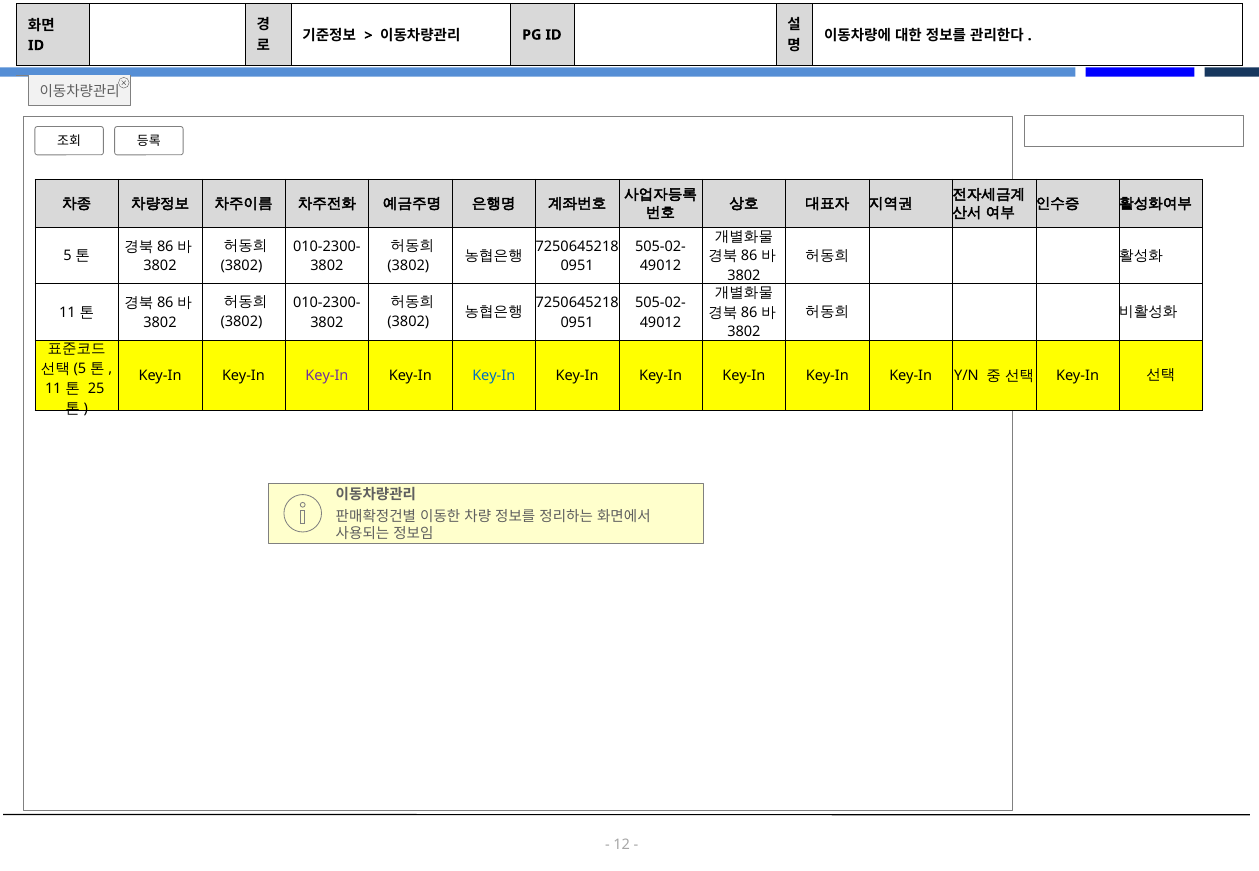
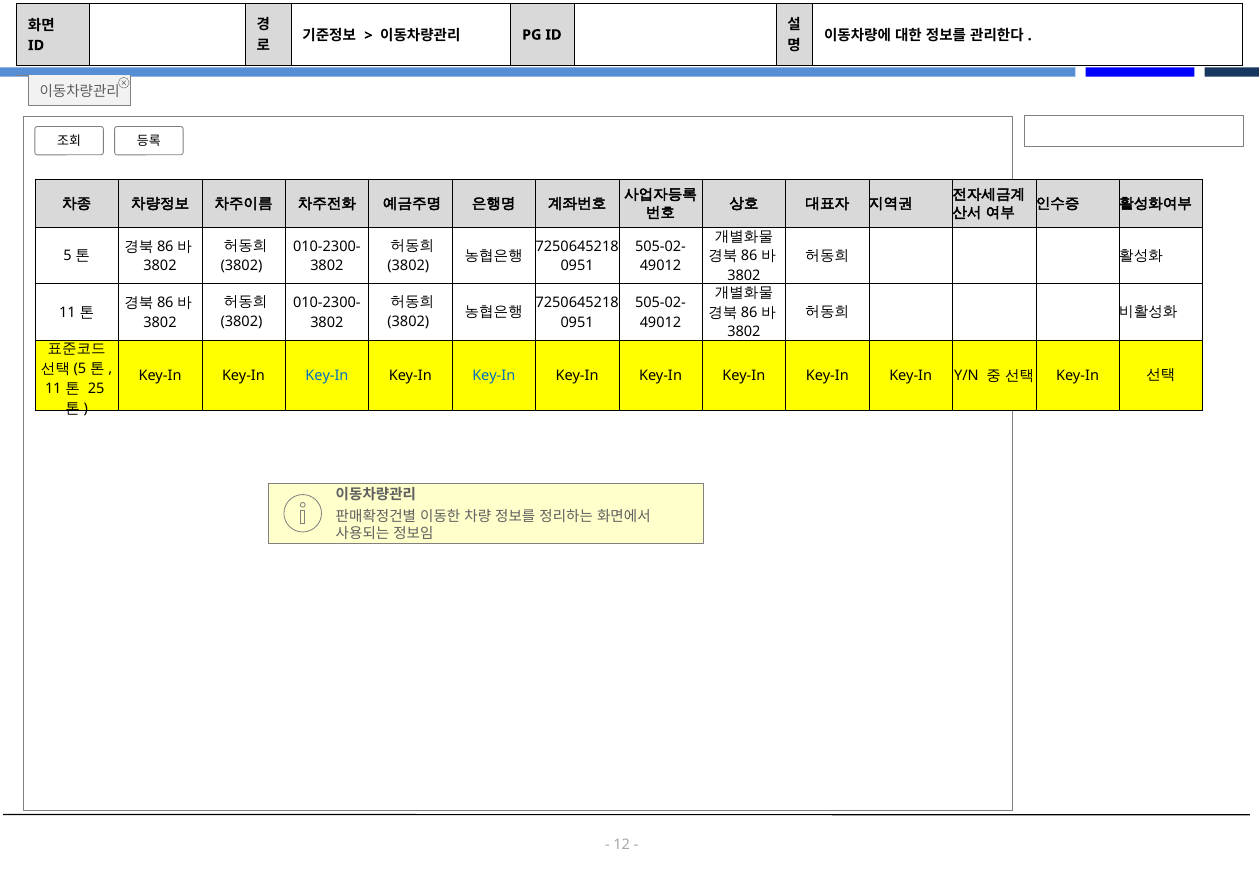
Key-In at (327, 376) colour: purple -> blue
